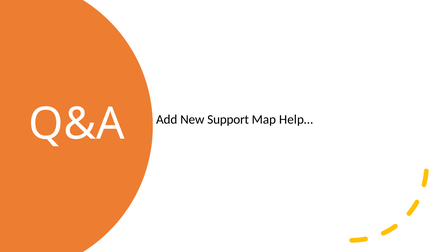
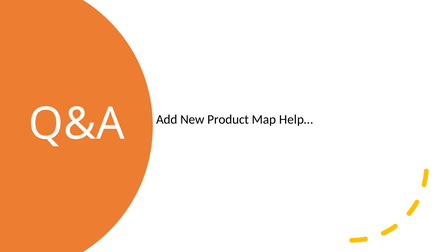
Support: Support -> Product
